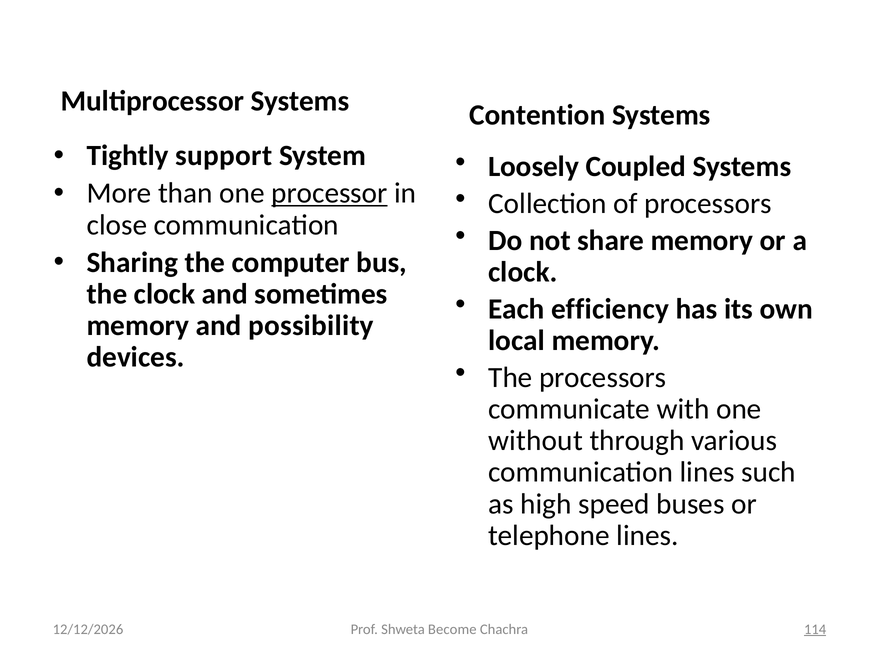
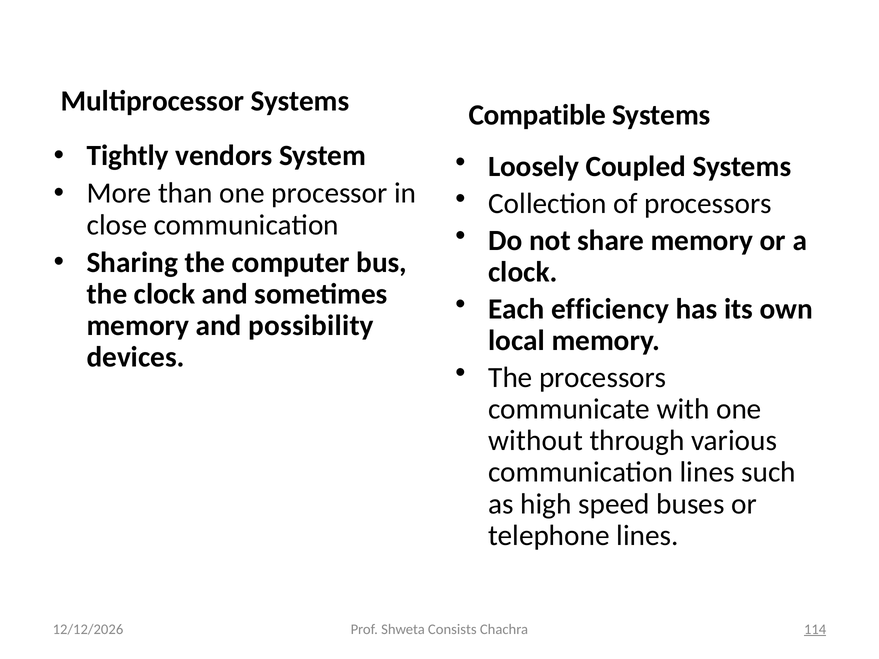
Contention: Contention -> Compatible
support: support -> vendors
processor underline: present -> none
Become: Become -> Consists
